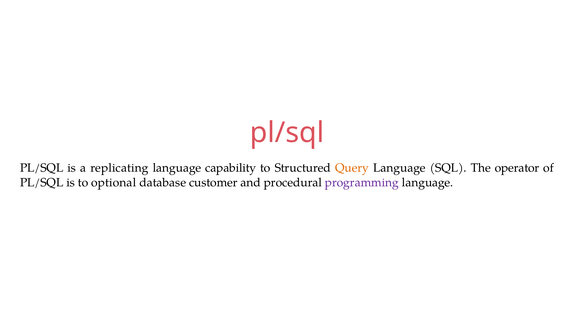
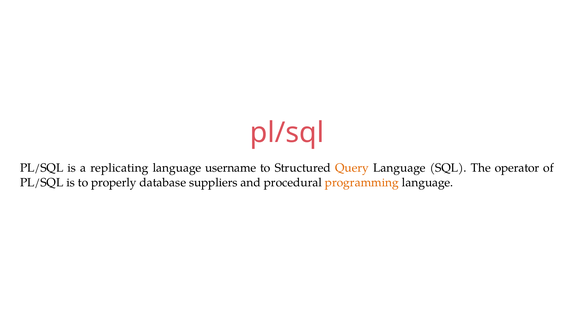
capability: capability -> username
optional: optional -> properly
customer: customer -> suppliers
programming colour: purple -> orange
